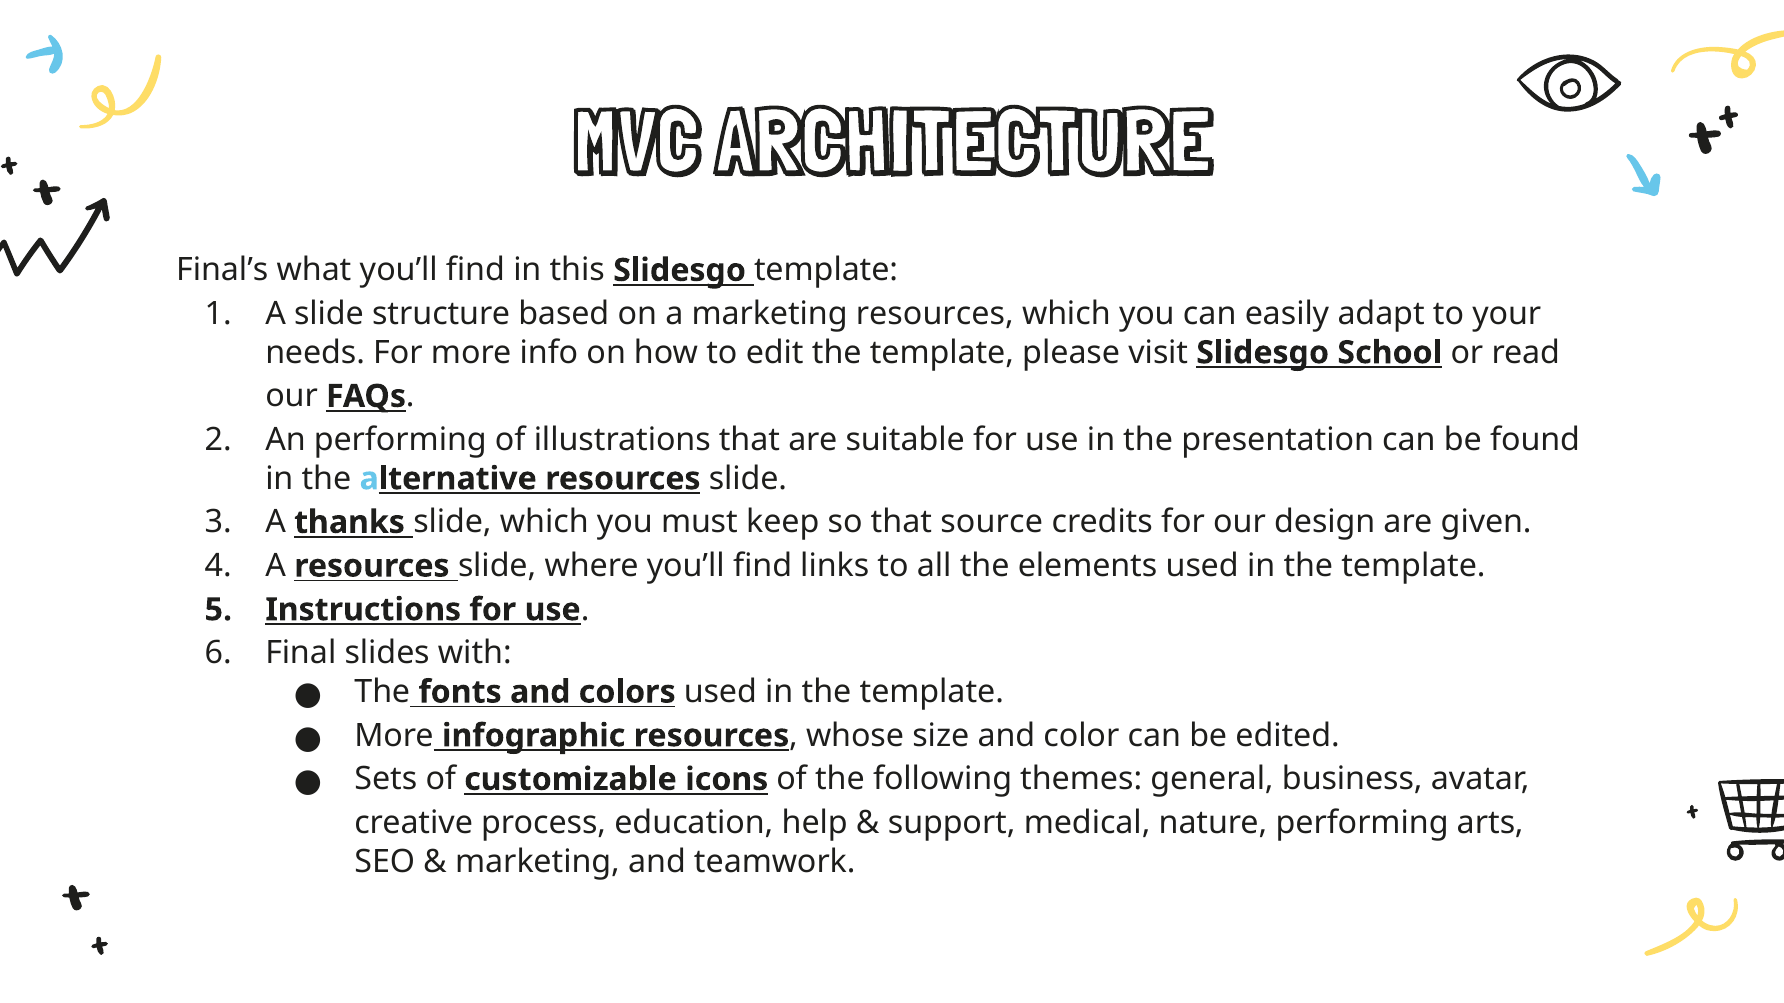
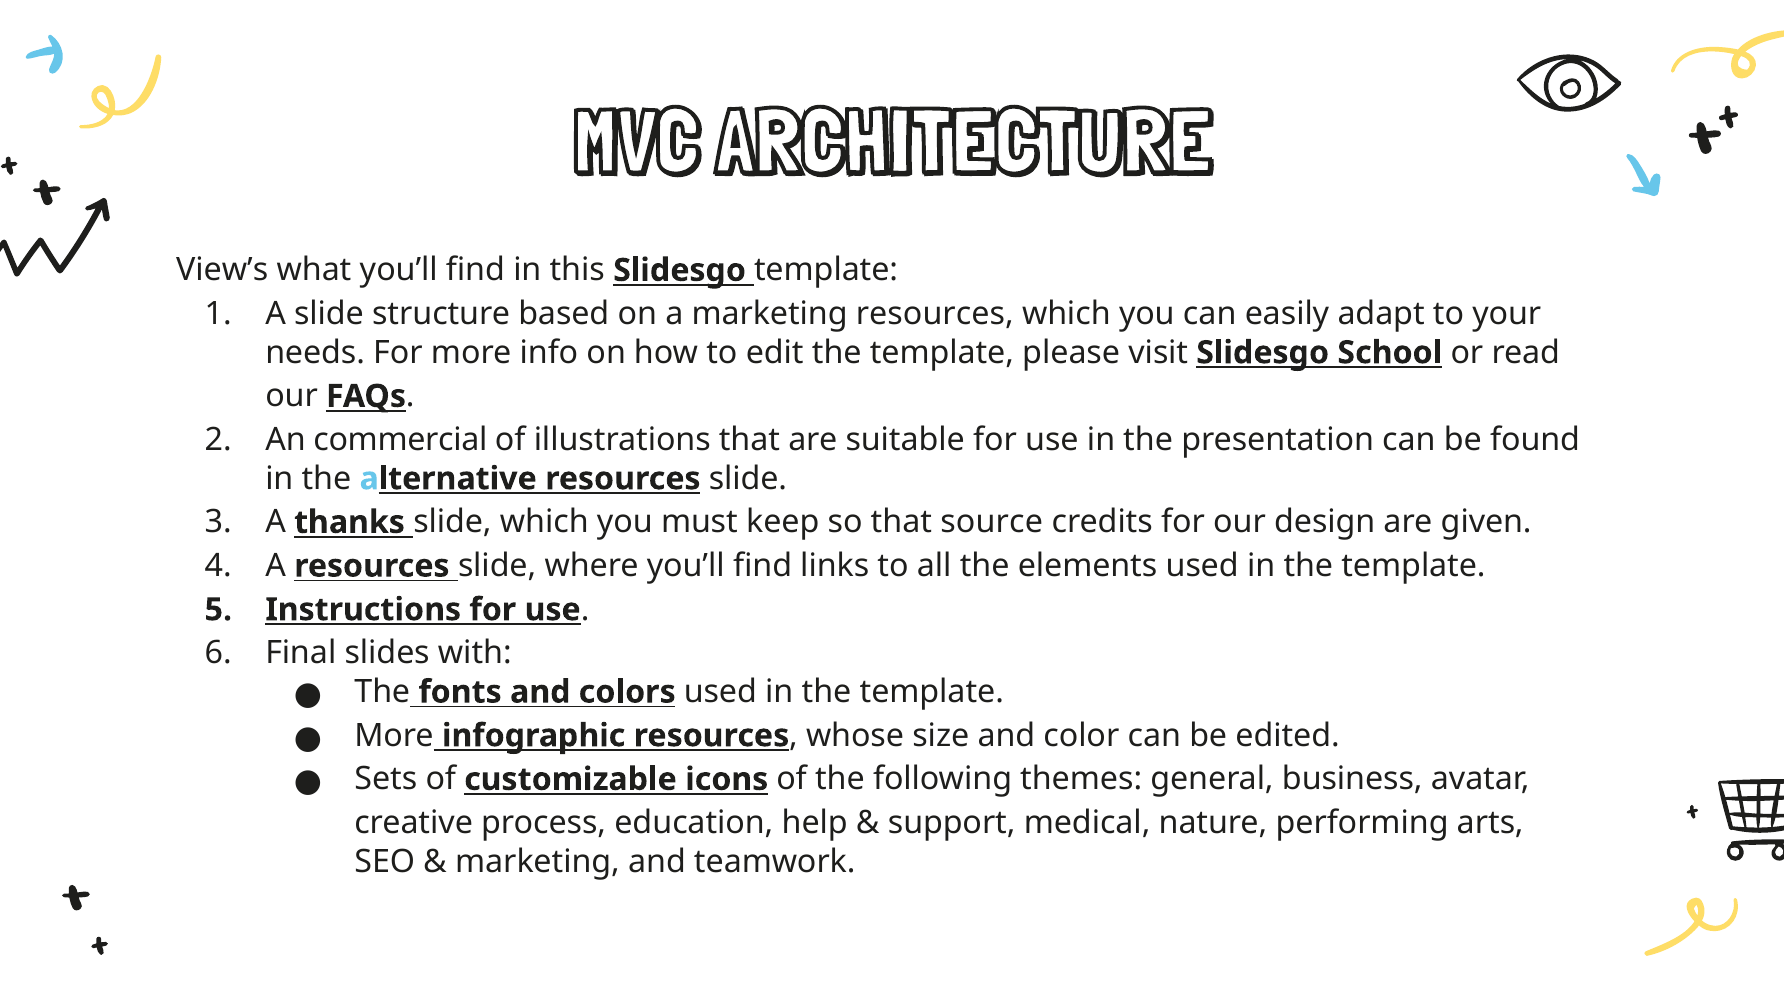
Final’s: Final’s -> View’s
An performing: performing -> commercial
